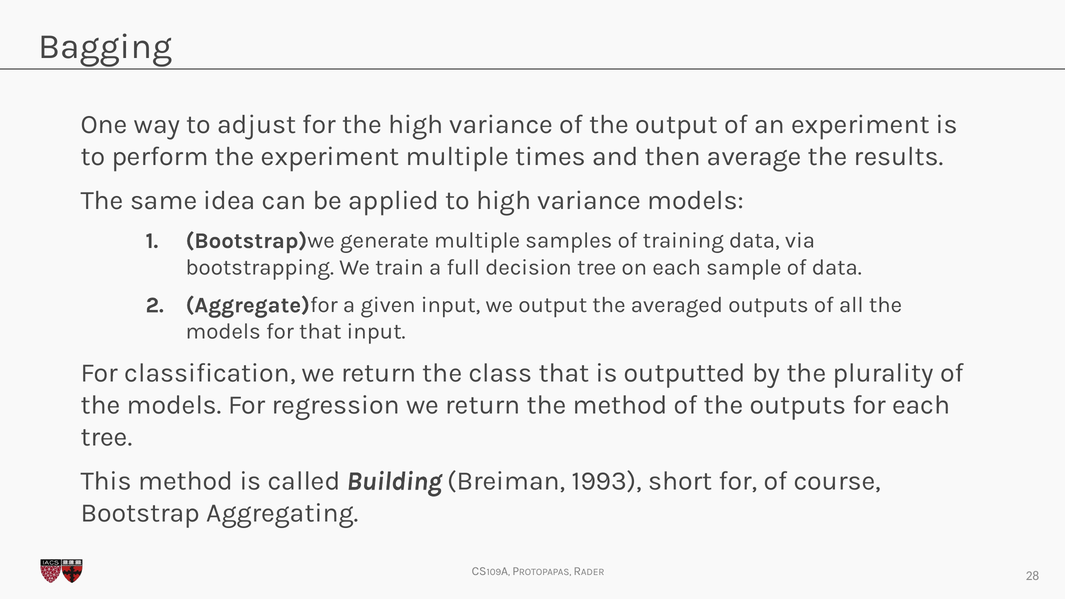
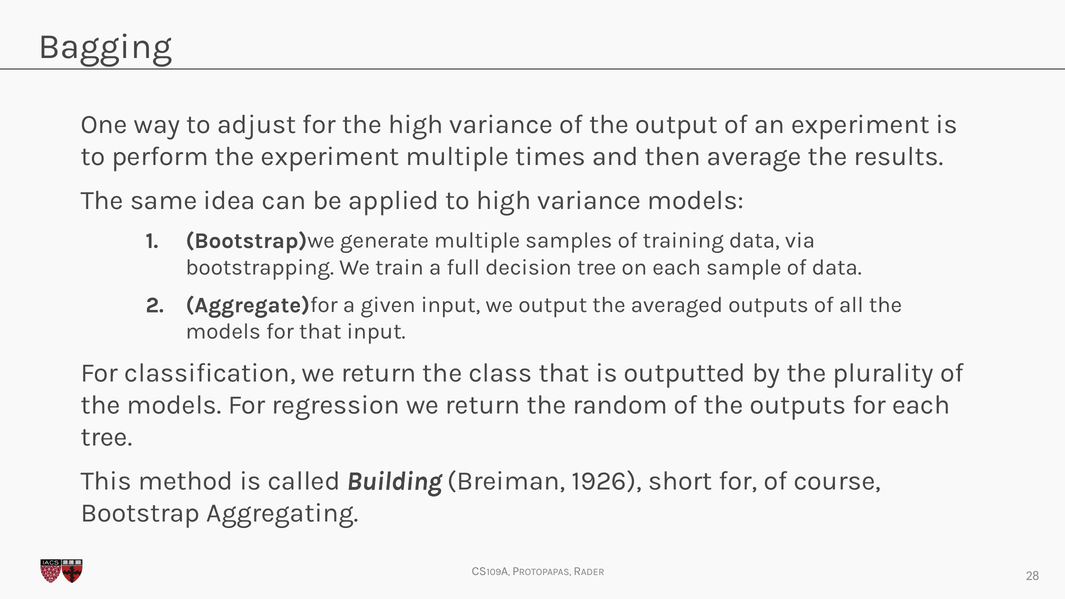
the method: method -> random
1993: 1993 -> 1926
